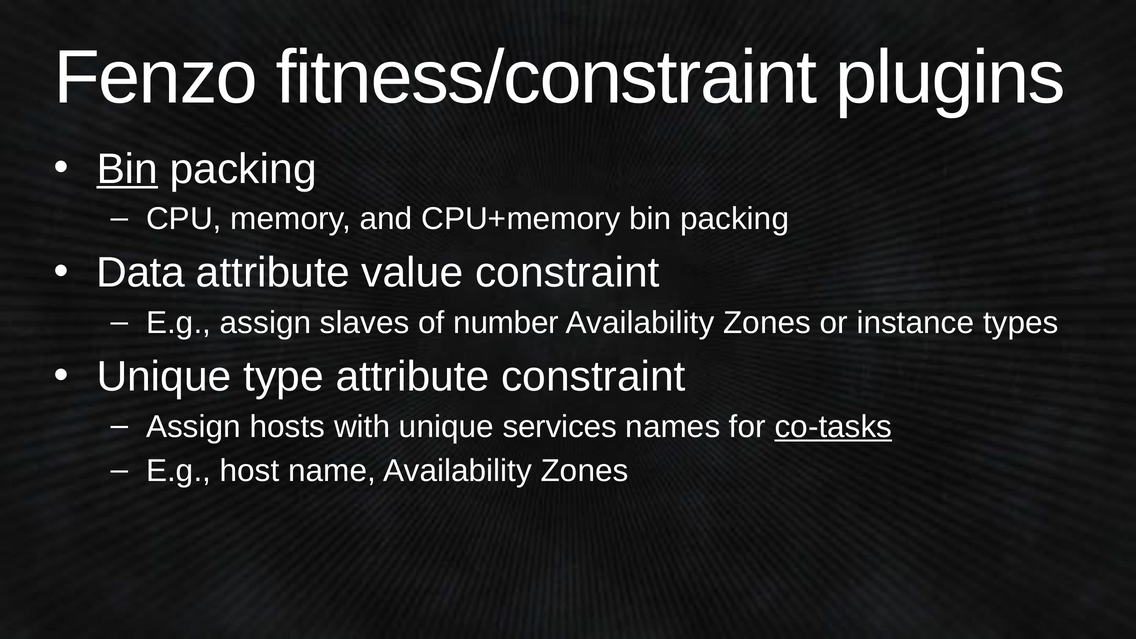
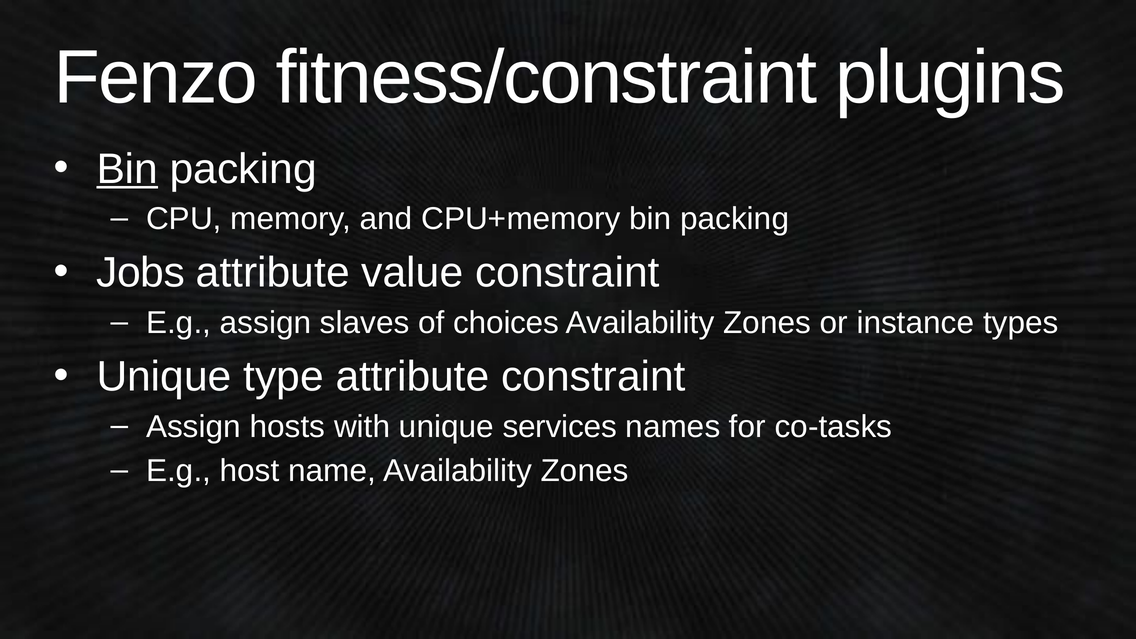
Data: Data -> Jobs
number: number -> choices
co-tasks underline: present -> none
